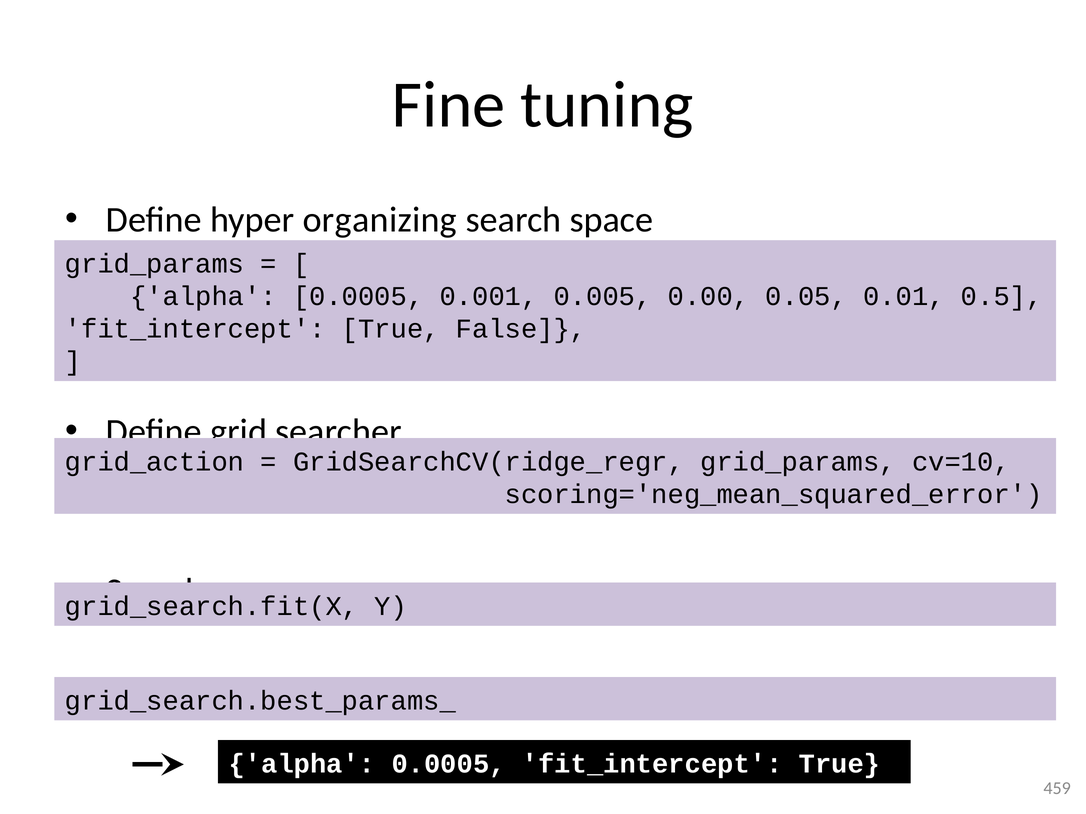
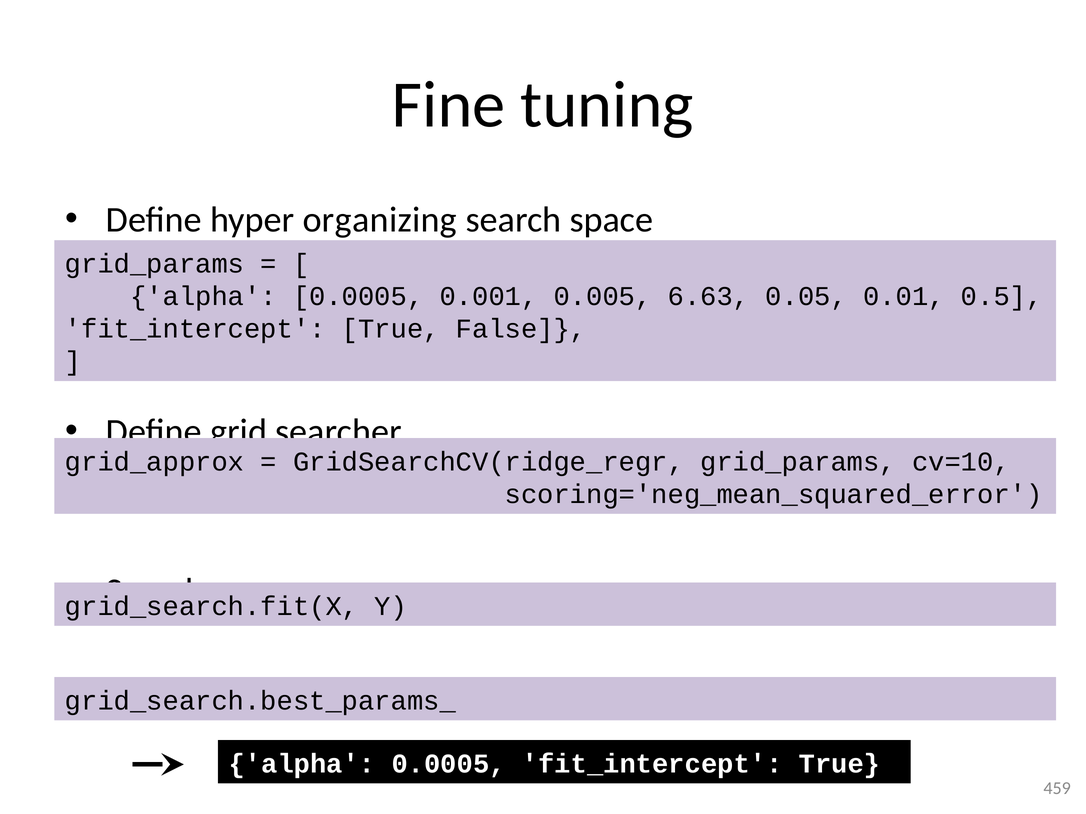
0.00: 0.00 -> 6.63
grid_action: grid_action -> grid_approx
